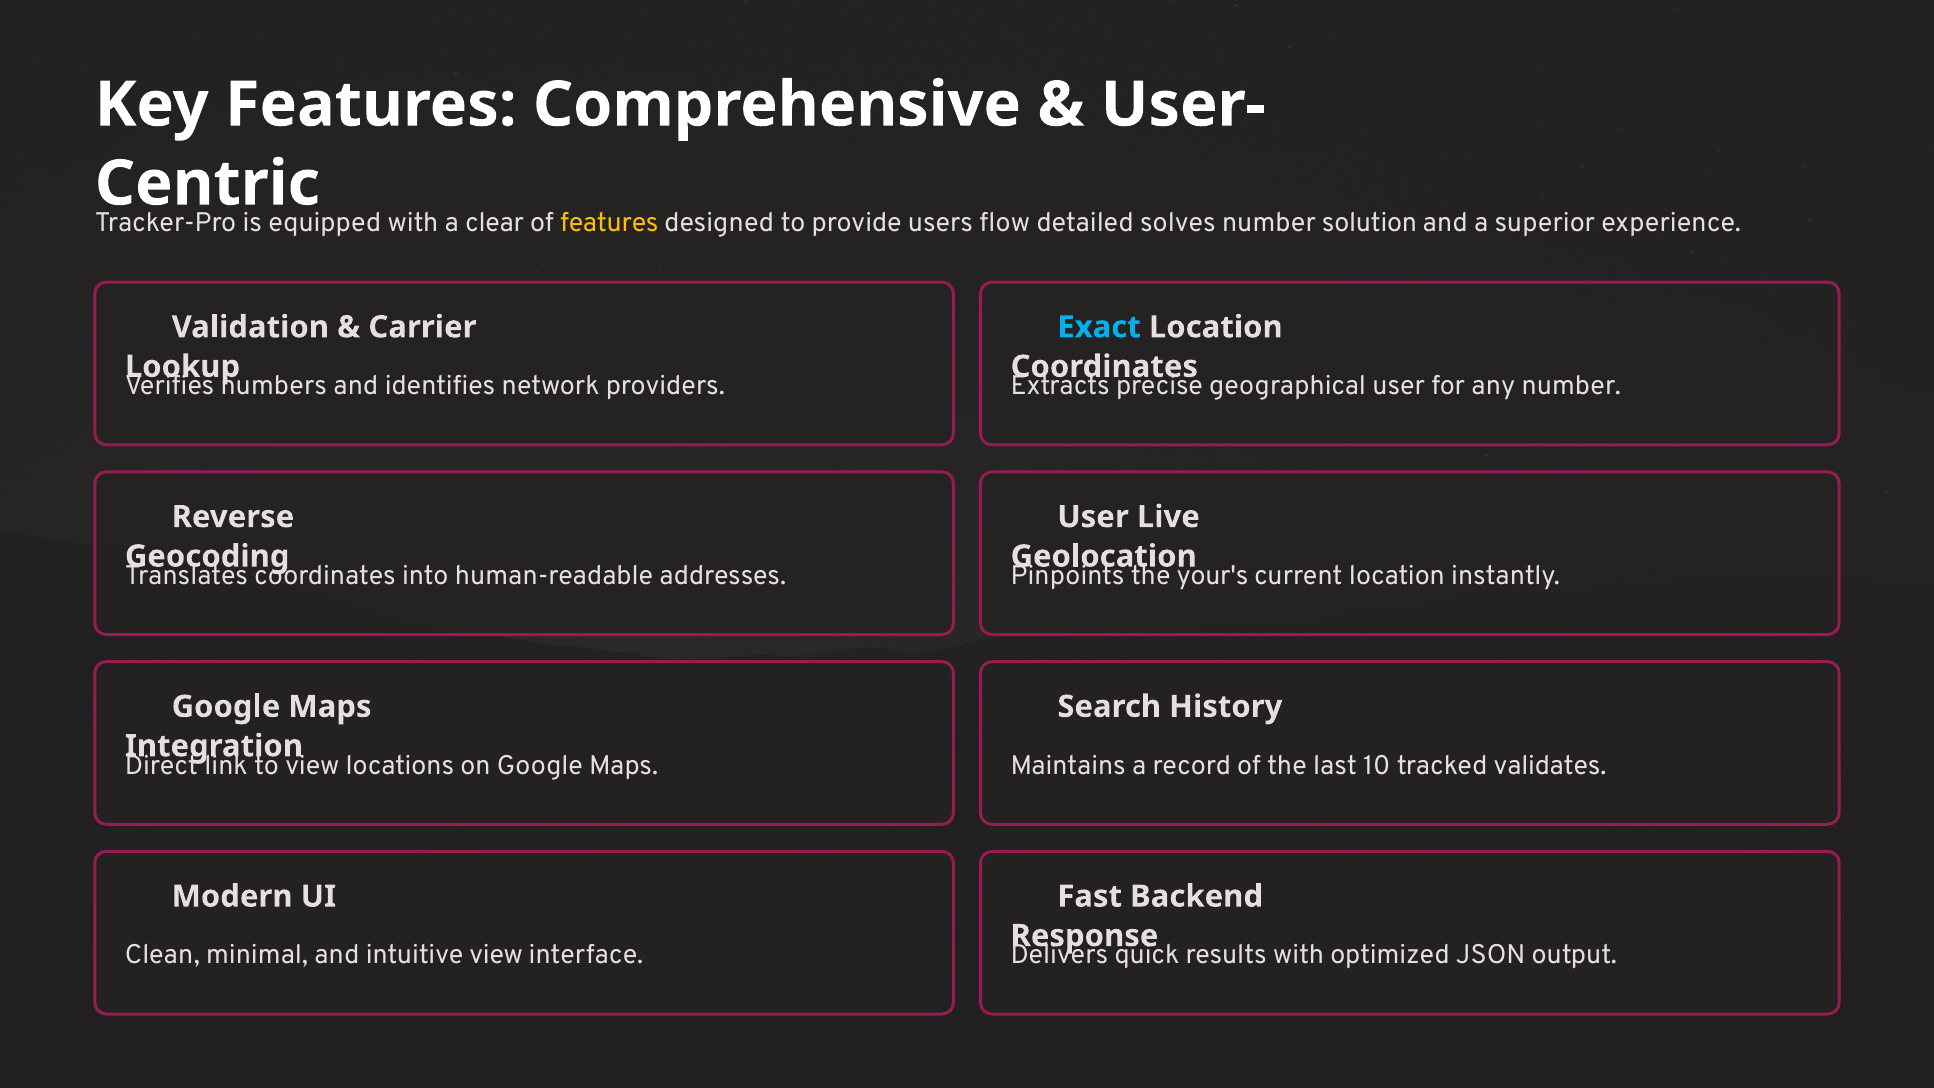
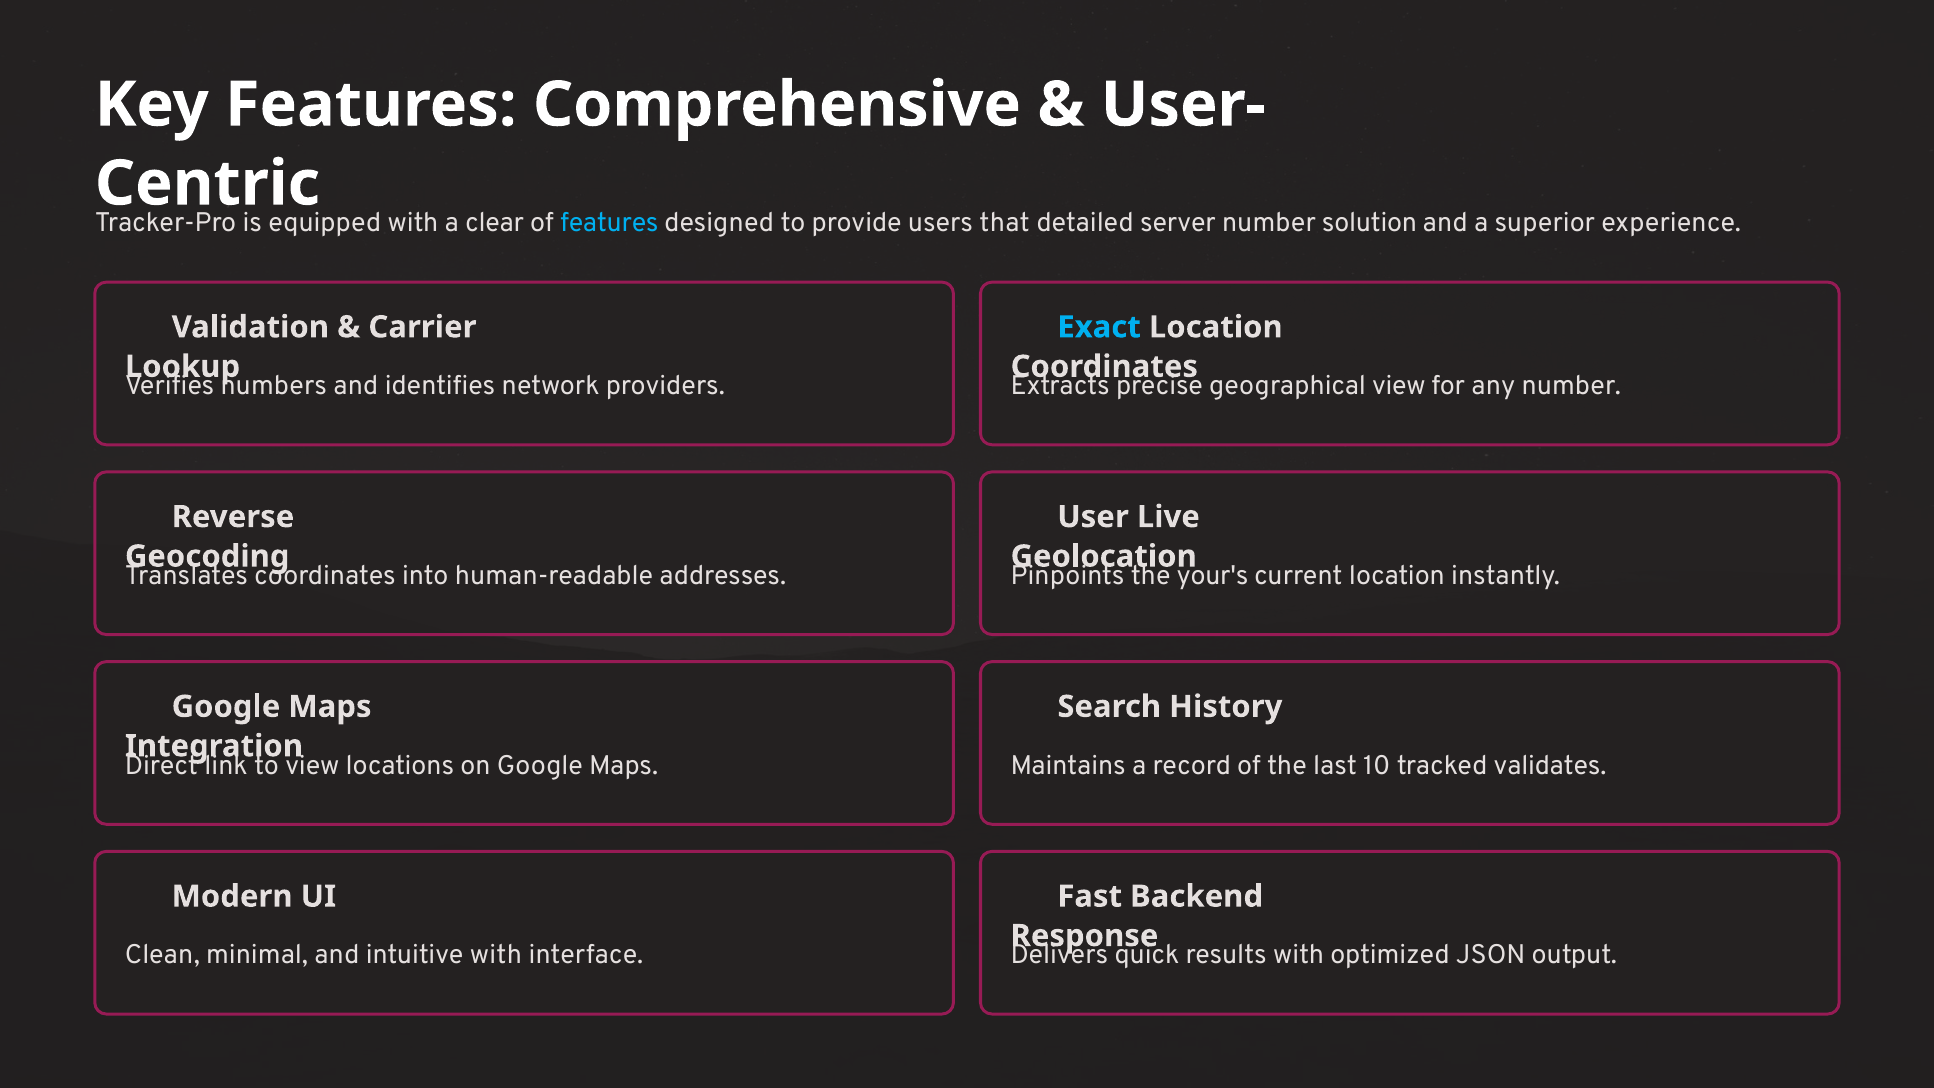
features at (609, 223) colour: yellow -> light blue
flow: flow -> that
solves: solves -> server
geographical user: user -> view
intuitive view: view -> with
